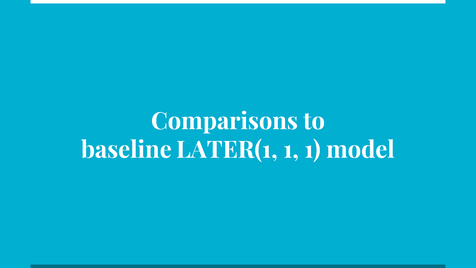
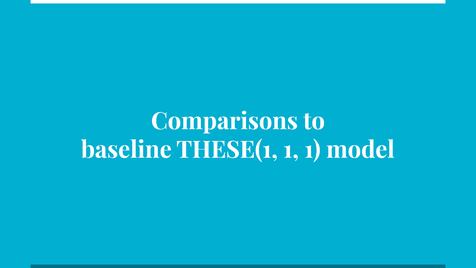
LATER(1: LATER(1 -> THESE(1
